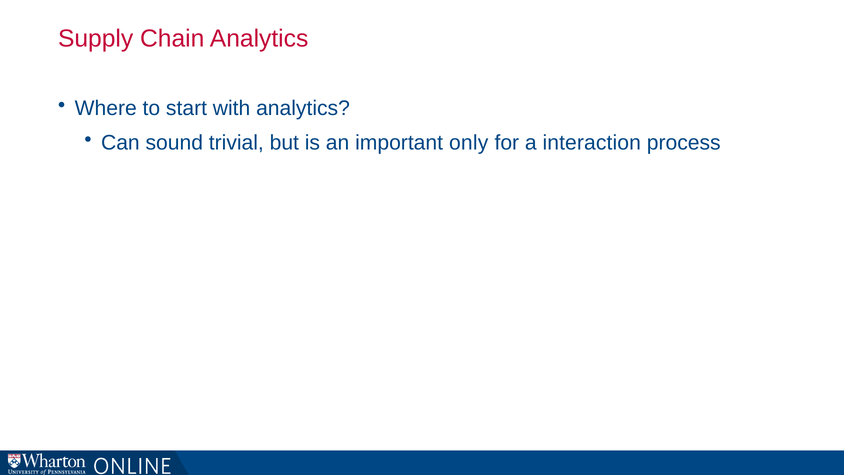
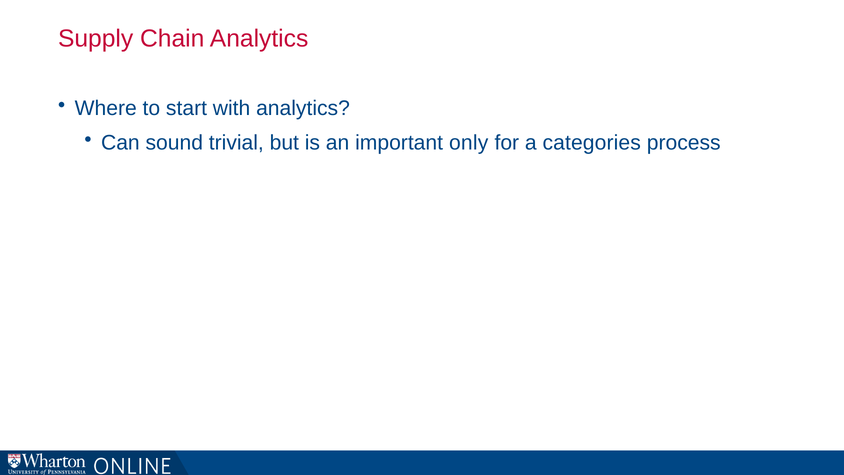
interaction: interaction -> categories
